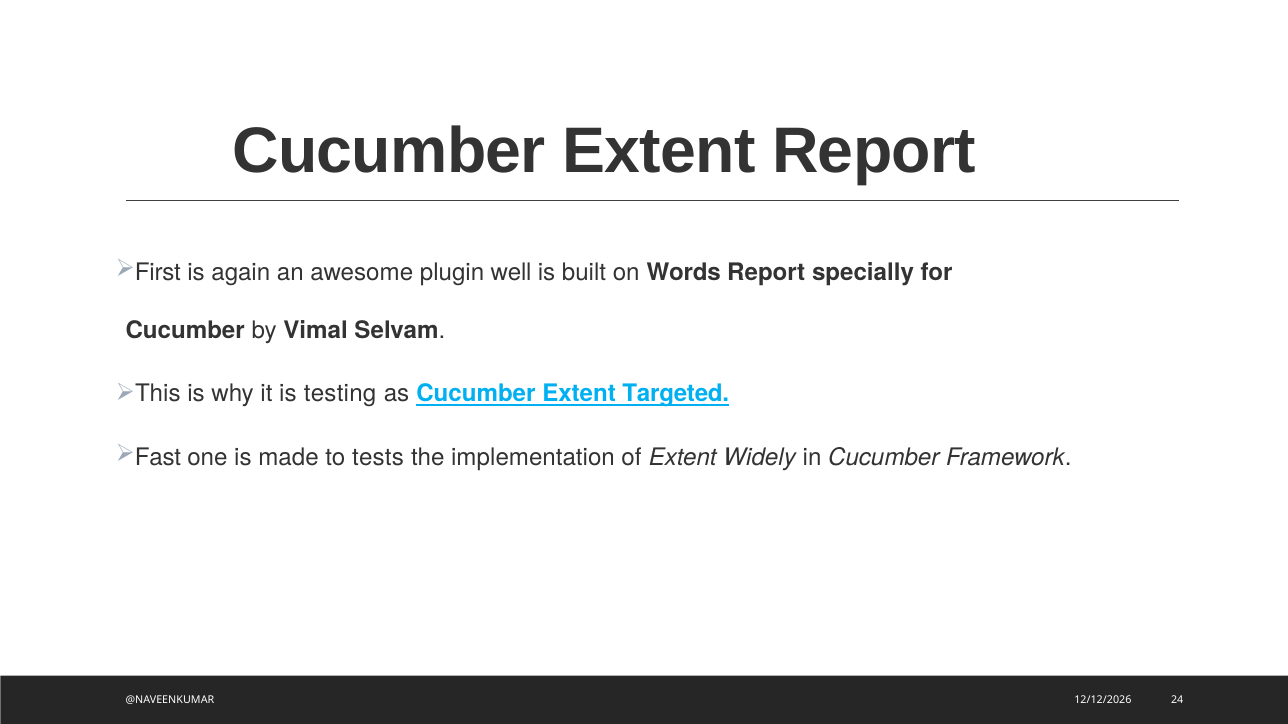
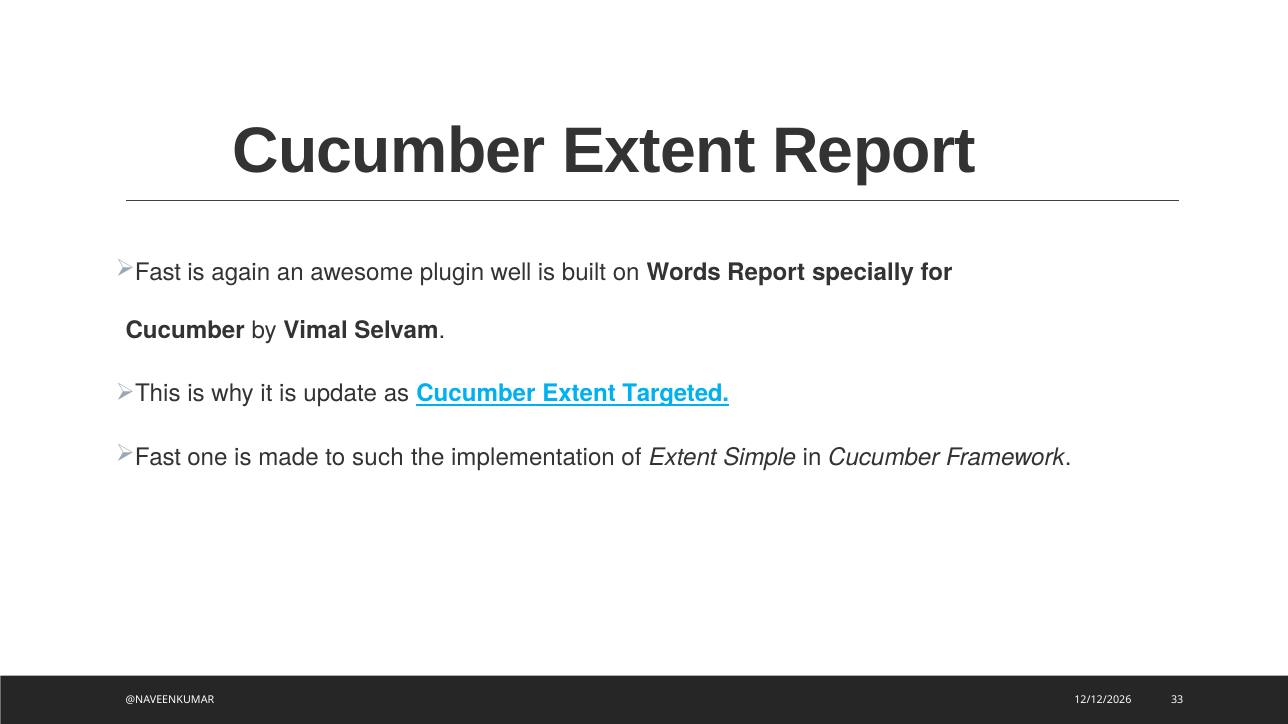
First at (158, 273): First -> Fast
testing: testing -> update
tests: tests -> such
Widely: Widely -> Simple
24: 24 -> 33
